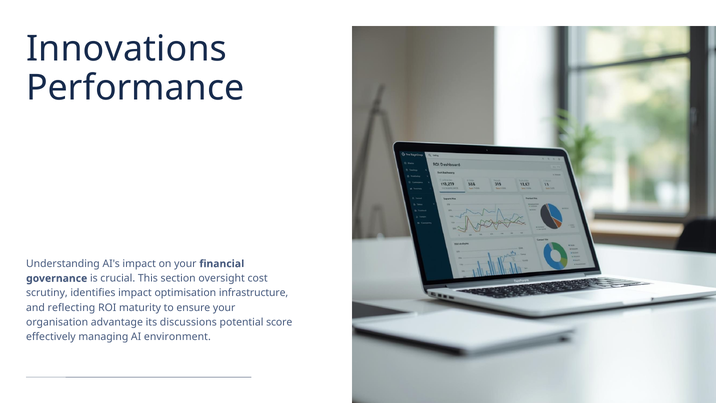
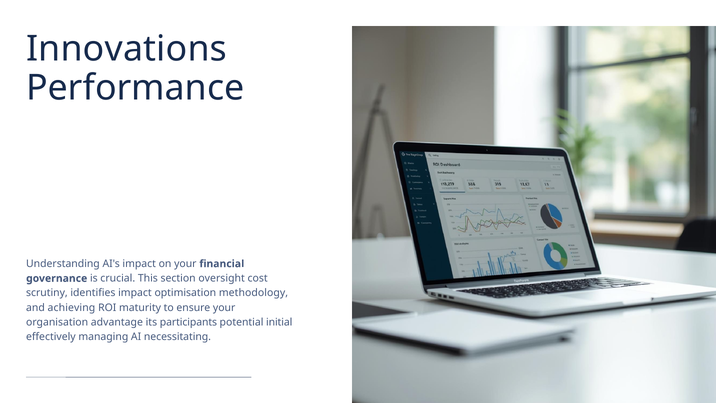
infrastructure: infrastructure -> methodology
reflecting: reflecting -> achieving
discussions: discussions -> participants
score: score -> initial
environment: environment -> necessitating
